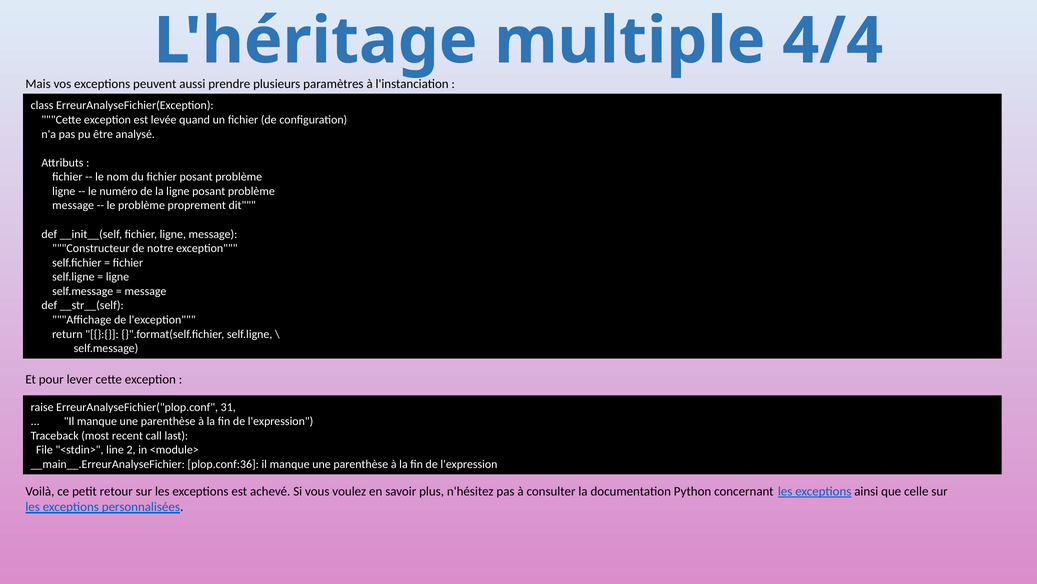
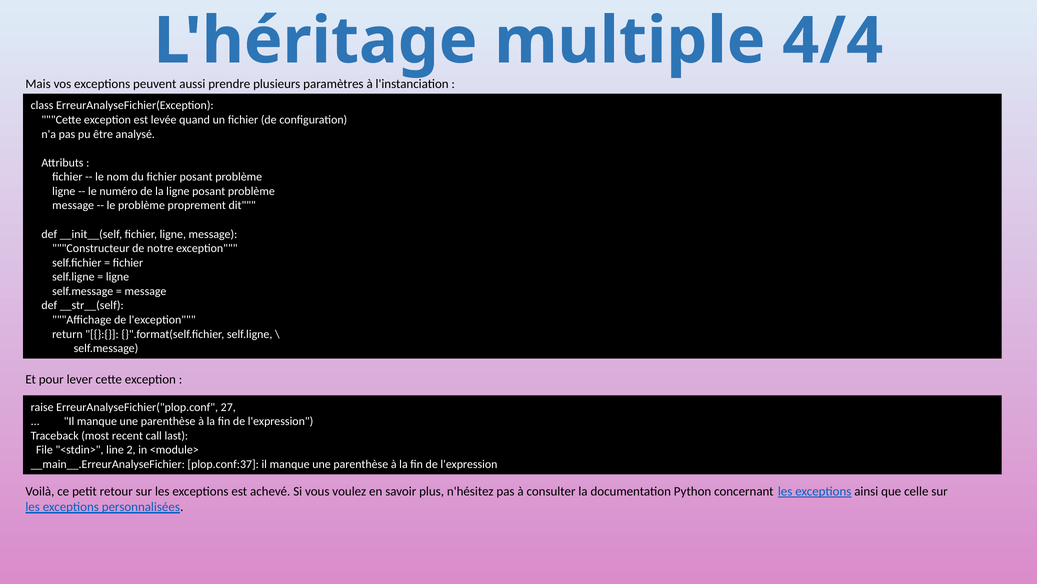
31: 31 -> 27
plop.conf:36: plop.conf:36 -> plop.conf:37
